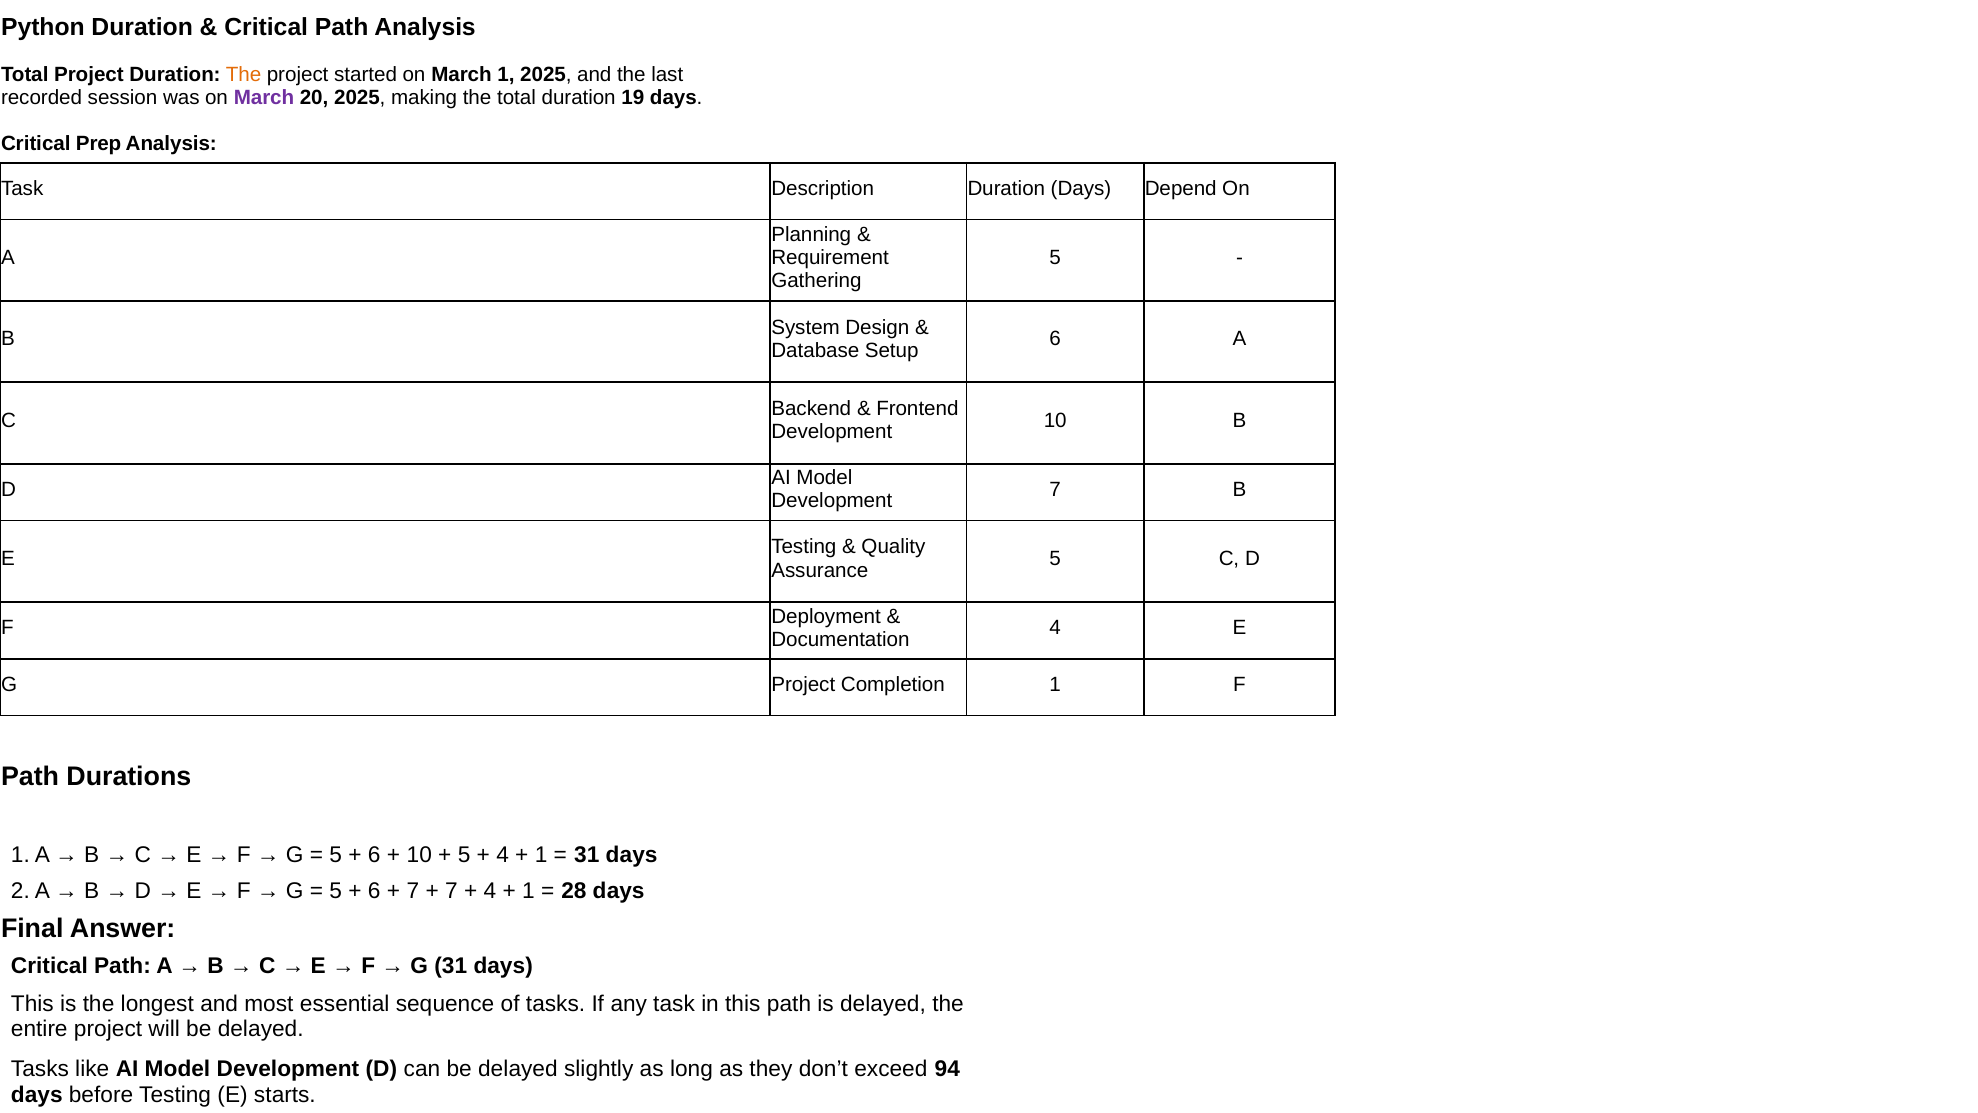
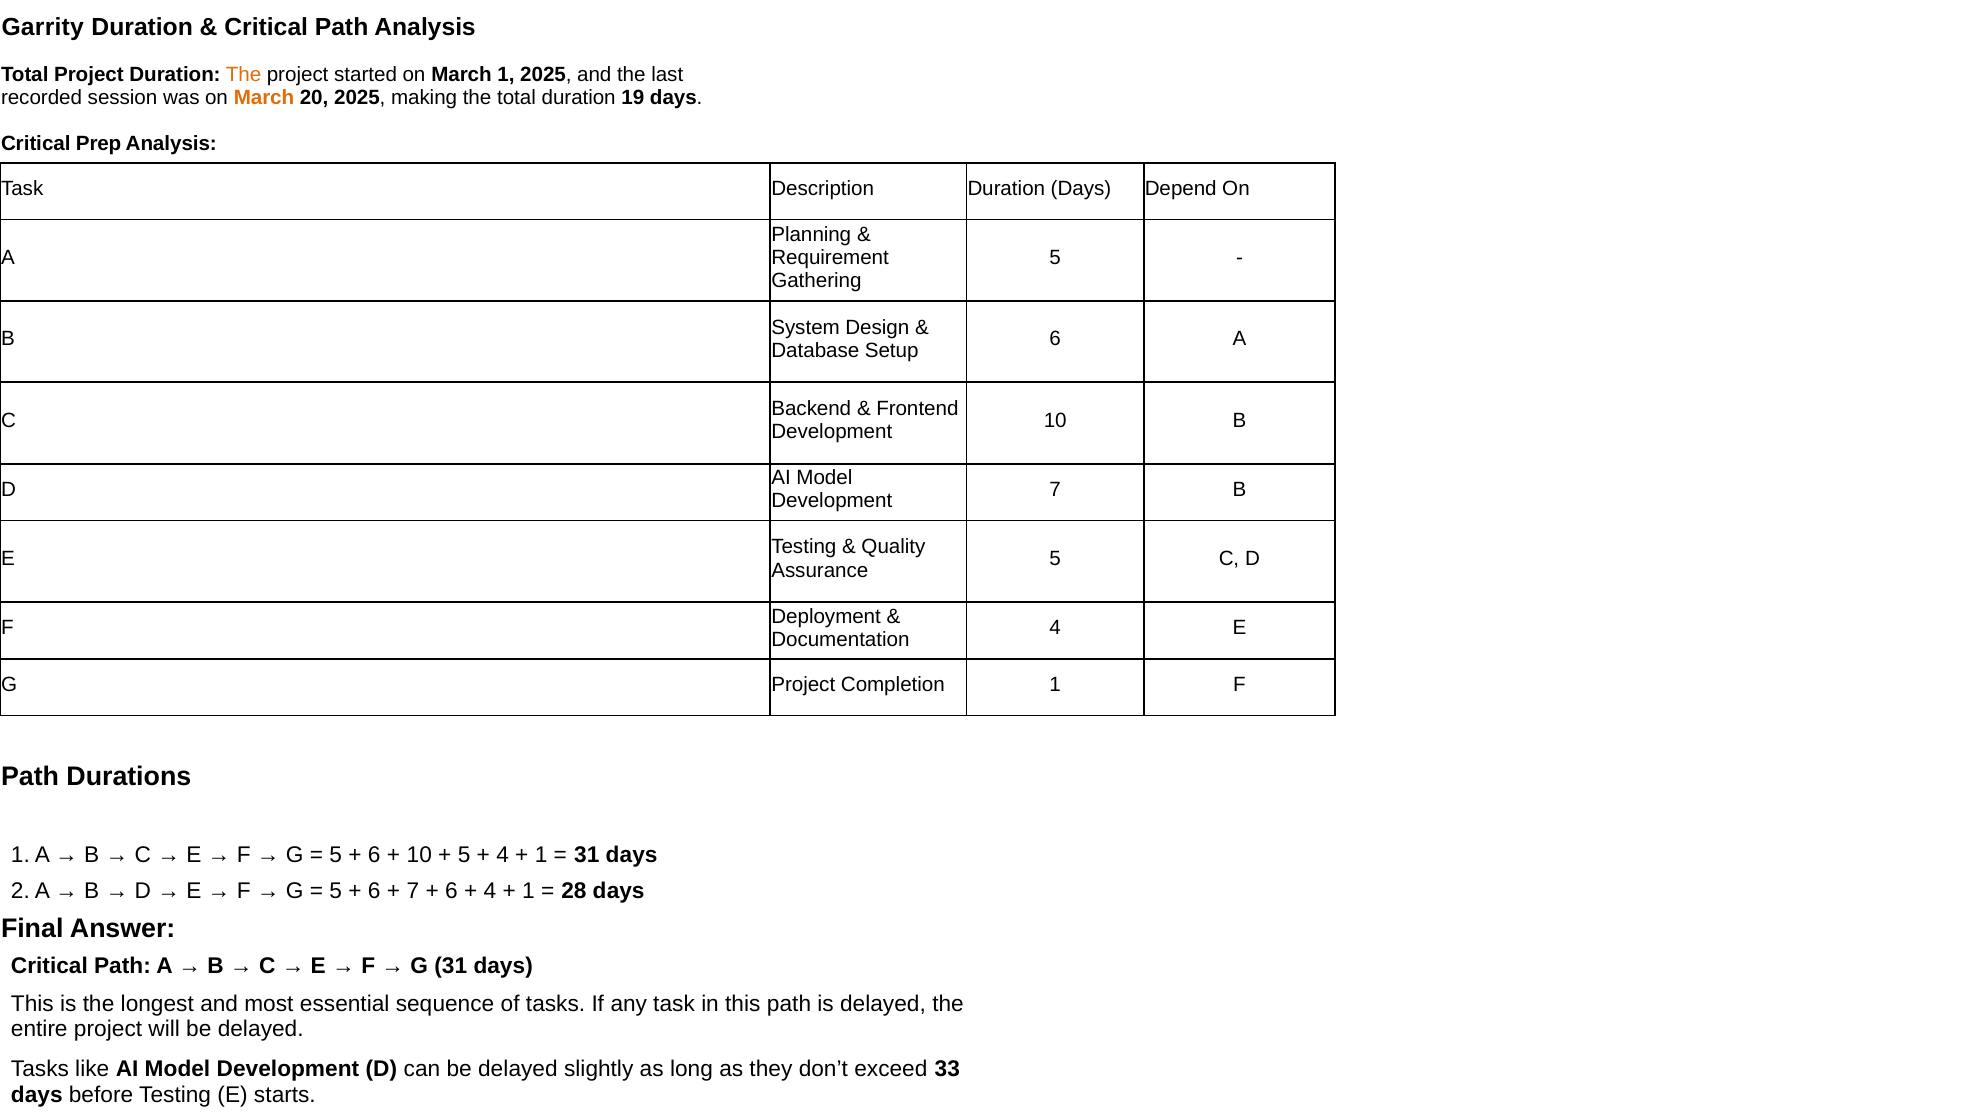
Python: Python -> Garrity
March at (264, 98) colour: purple -> orange
7 at (451, 891): 7 -> 6
94: 94 -> 33
